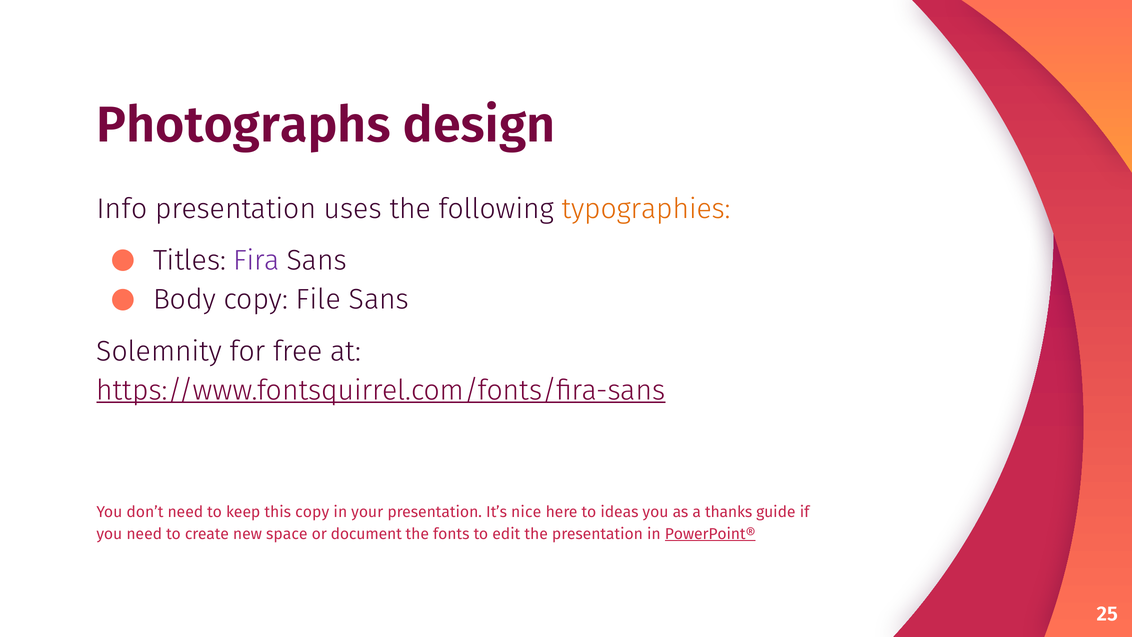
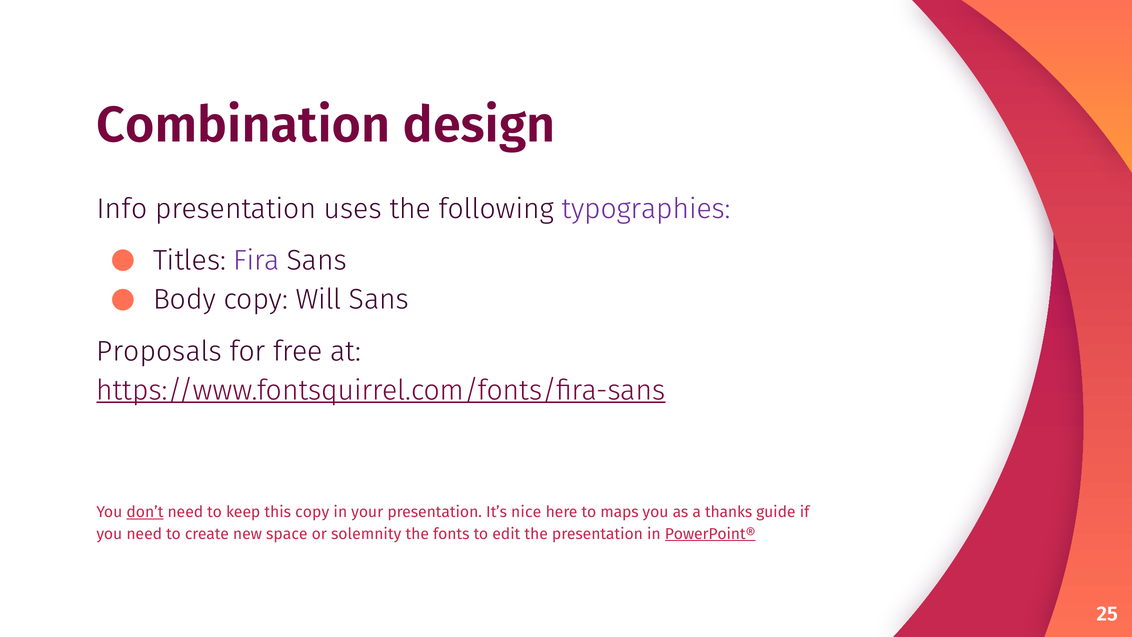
Photographs: Photographs -> Combination
typographies colour: orange -> purple
File: File -> Will
Solemnity: Solemnity -> Proposals
don’t underline: none -> present
ideas: ideas -> maps
document: document -> solemnity
